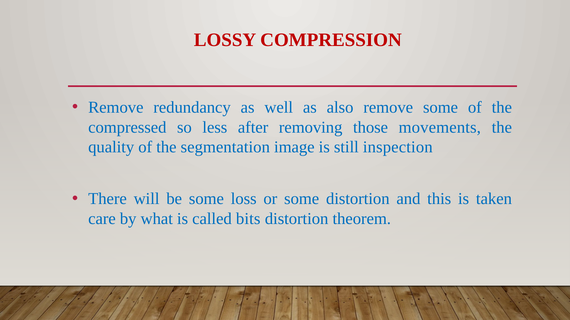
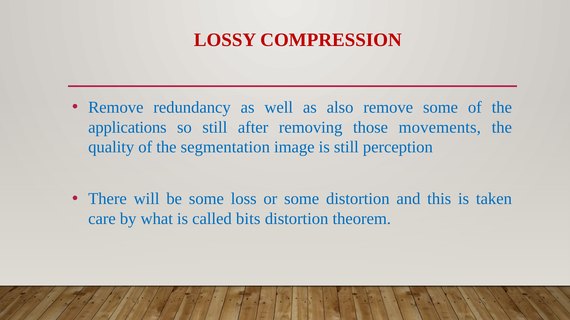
compressed: compressed -> applications
so less: less -> still
inspection: inspection -> perception
